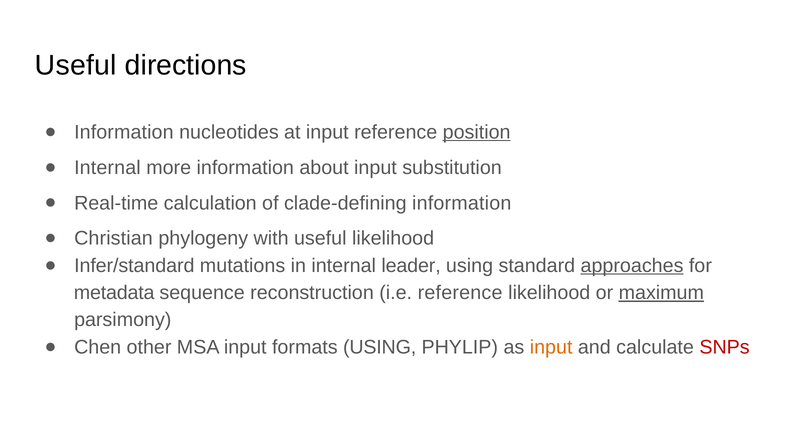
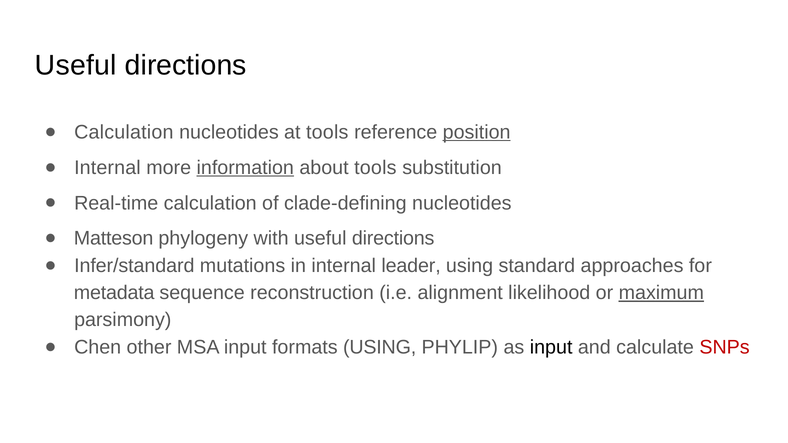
Information at (124, 132): Information -> Calculation
at input: input -> tools
information at (245, 168) underline: none -> present
about input: input -> tools
clade-defining information: information -> nucleotides
Christian: Christian -> Matteson
with useful likelihood: likelihood -> directions
approaches underline: present -> none
i.e reference: reference -> alignment
input at (551, 347) colour: orange -> black
